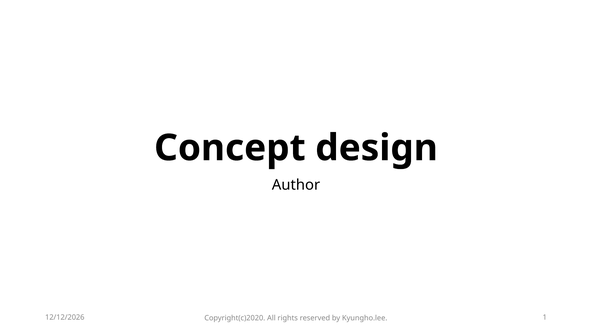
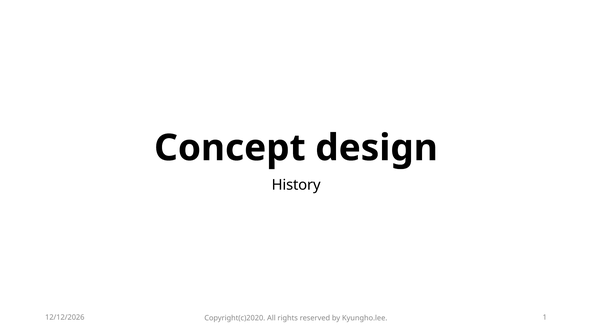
Author: Author -> History
